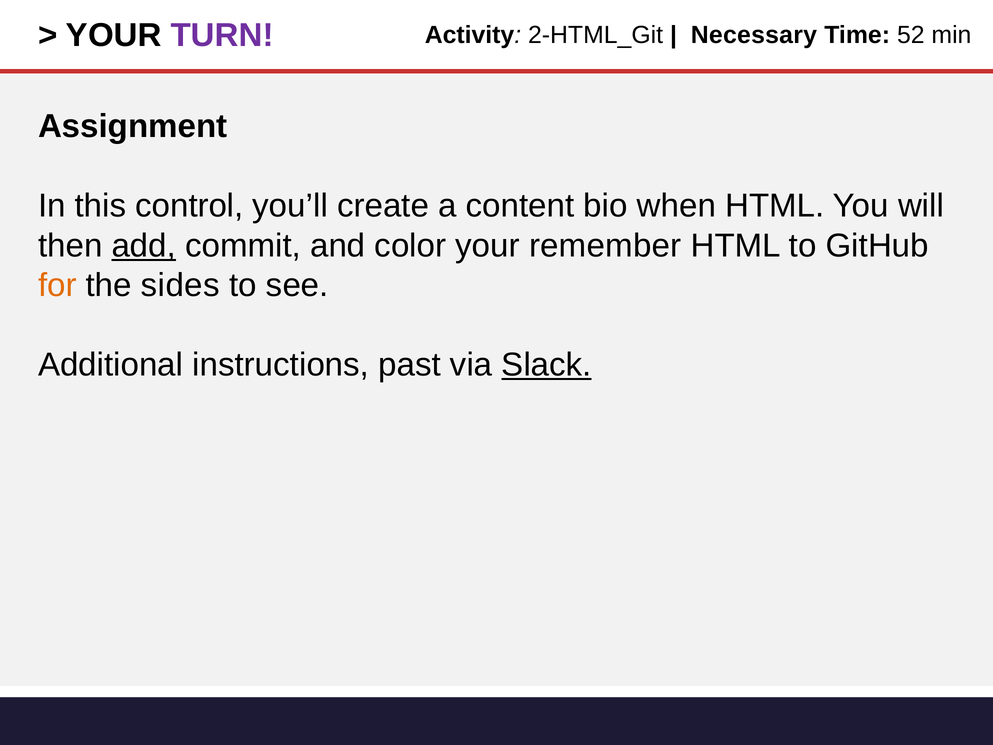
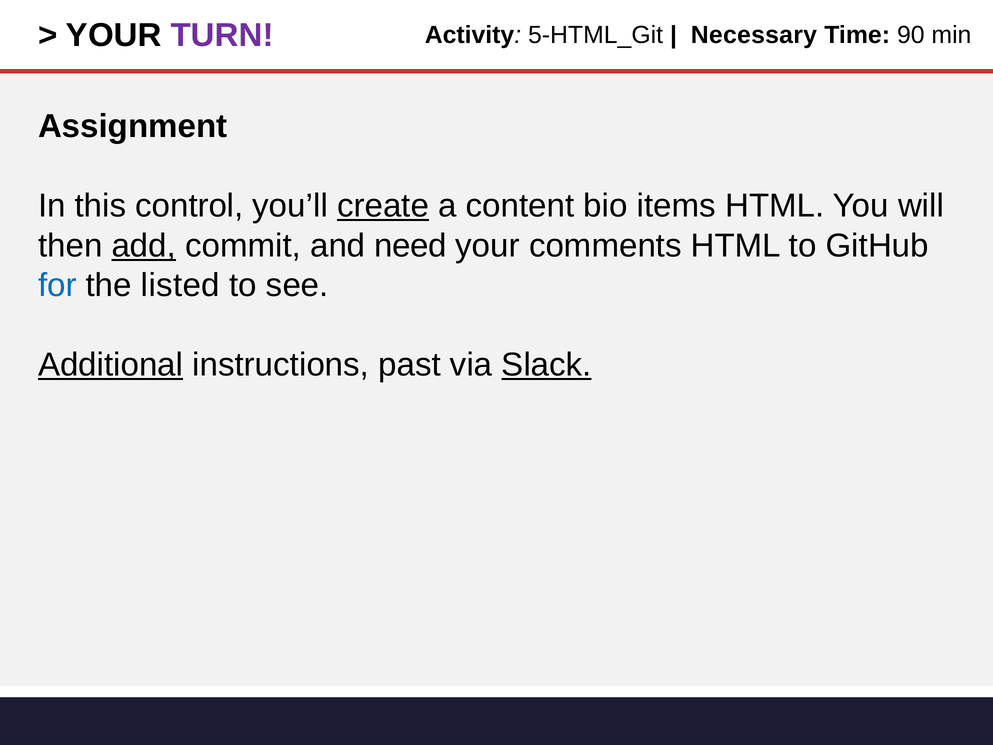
2-HTML_Git: 2-HTML_Git -> 5-HTML_Git
52: 52 -> 90
create underline: none -> present
when: when -> items
color: color -> need
remember: remember -> comments
for colour: orange -> blue
sides: sides -> listed
Additional underline: none -> present
